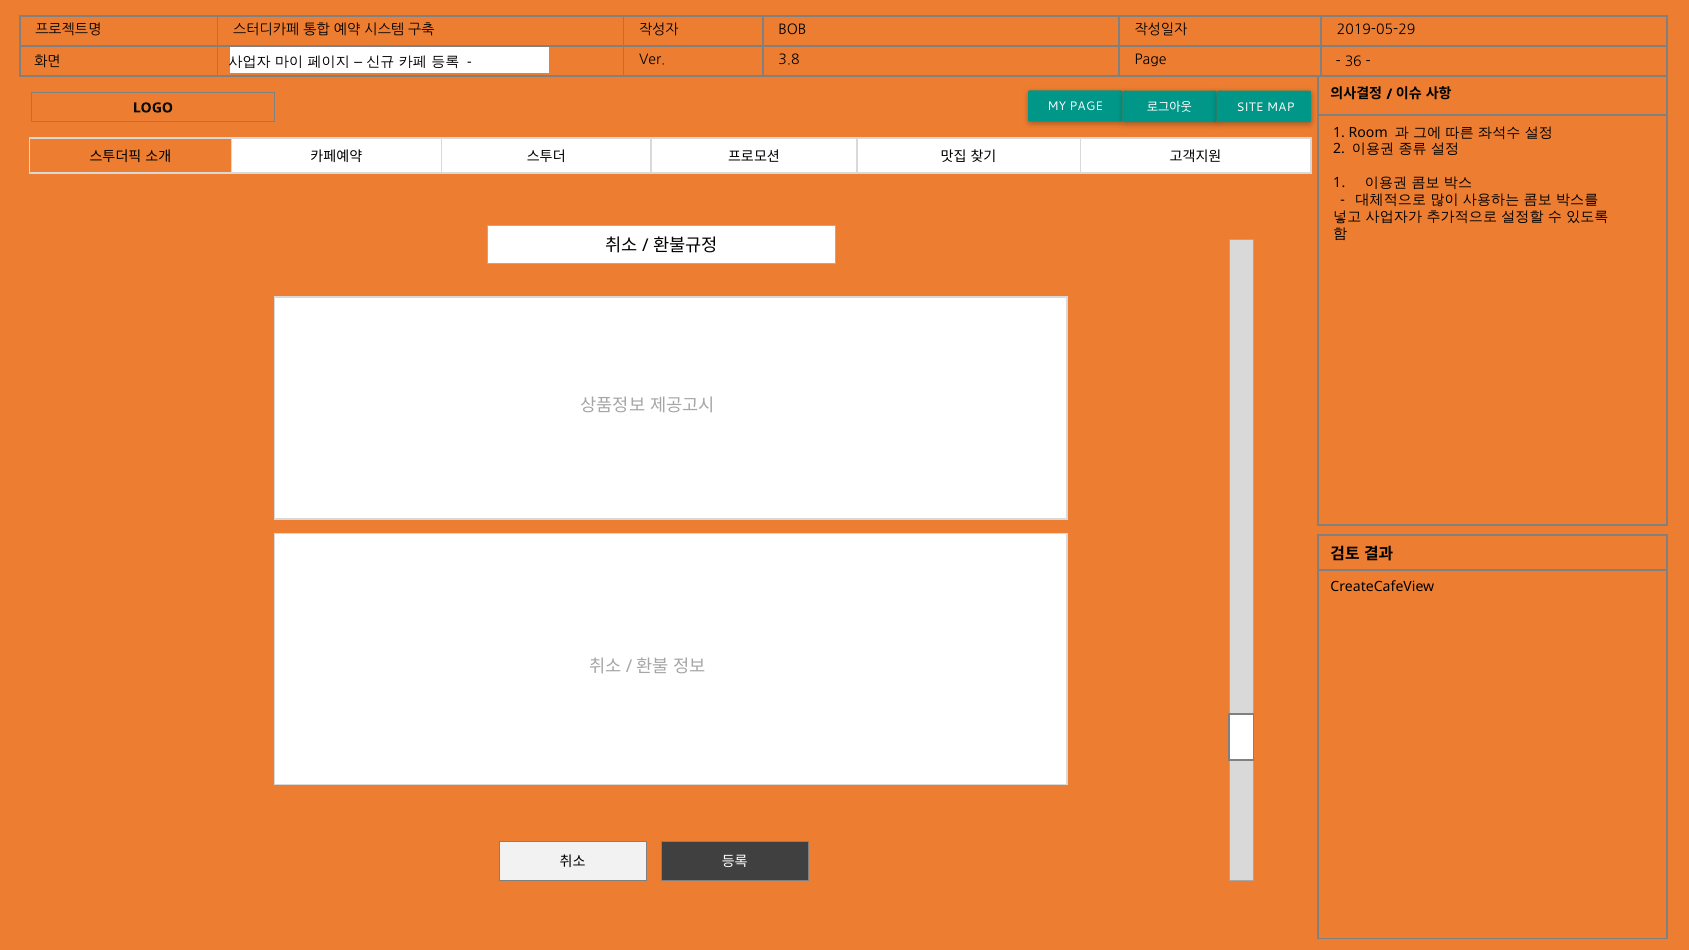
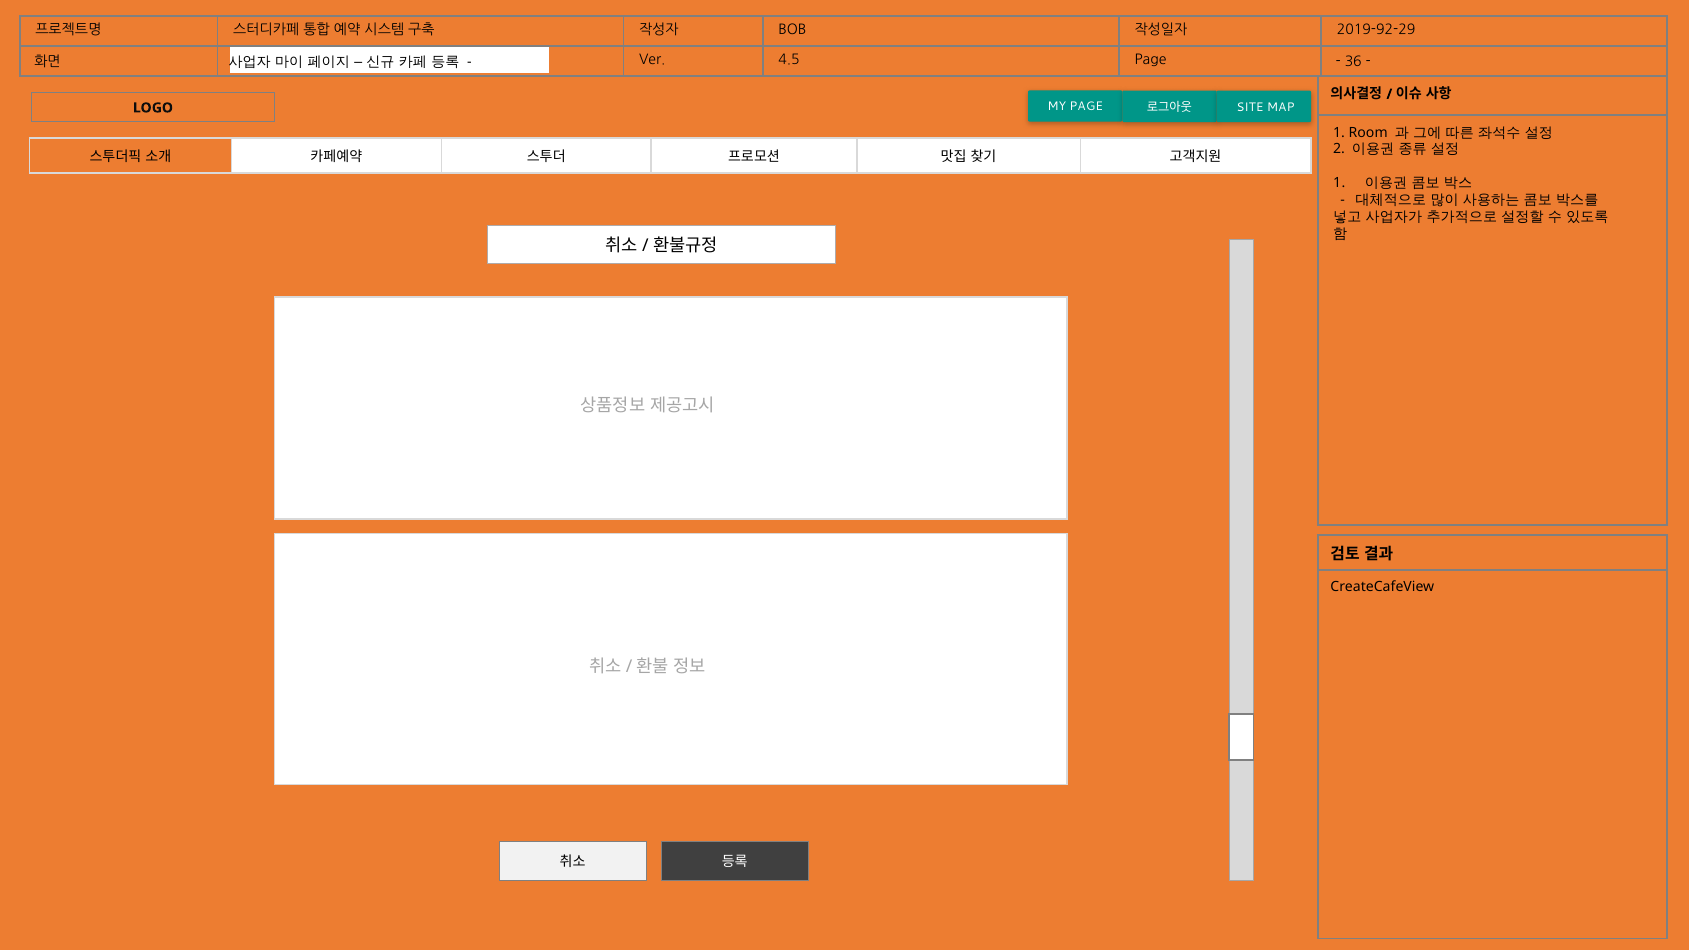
2019-05-29: 2019-05-29 -> 2019-92-29
3.8: 3.8 -> 4.5
